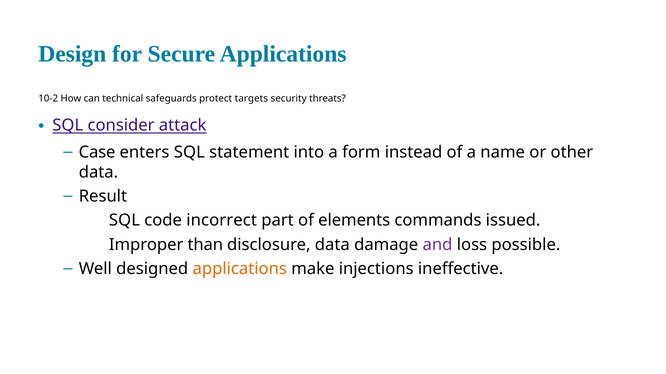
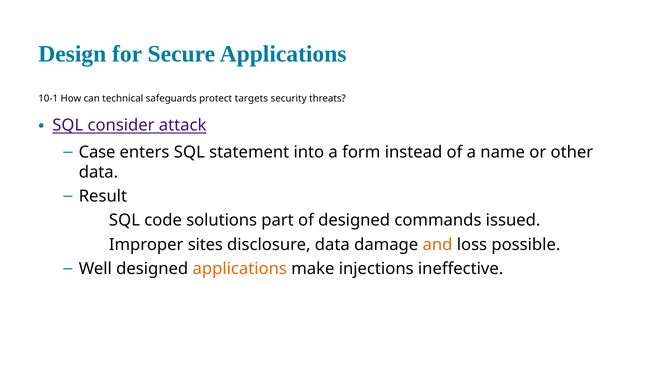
10-2: 10-2 -> 10-1
incorrect: incorrect -> solutions
of elements: elements -> designed
than: than -> sites
and colour: purple -> orange
